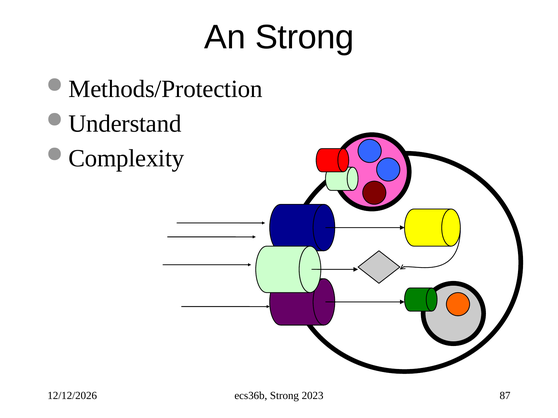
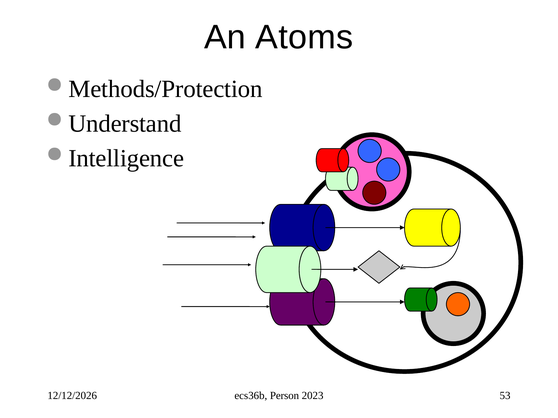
An Strong: Strong -> Atoms
Complexity: Complexity -> Intelligence
ecs36b Strong: Strong -> Person
87: 87 -> 53
